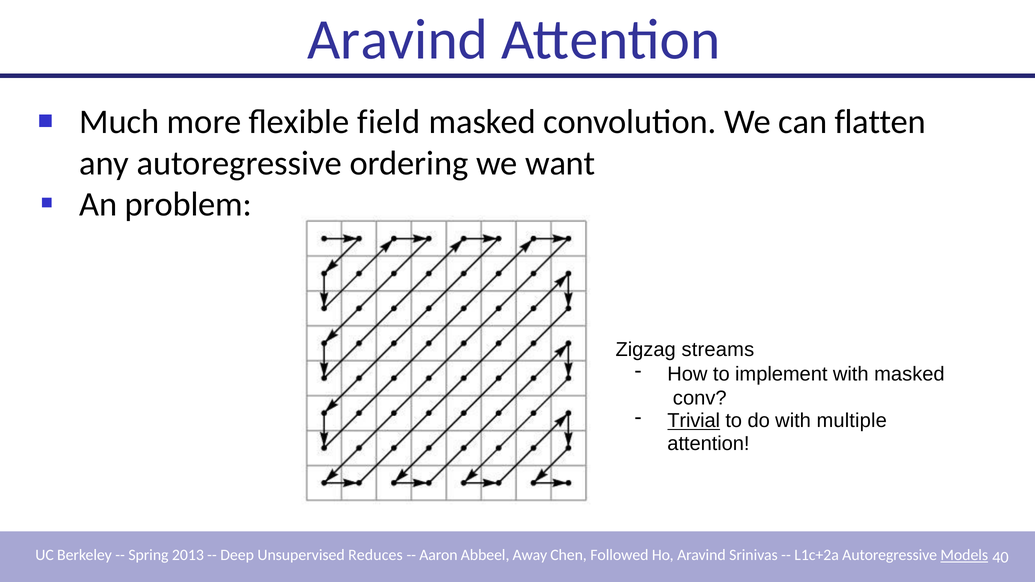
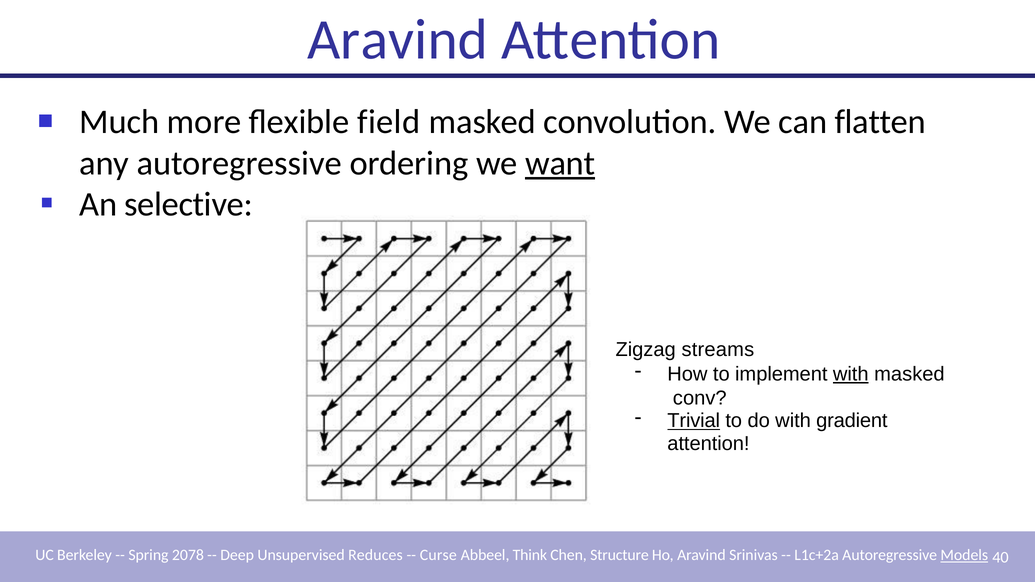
want underline: none -> present
problem: problem -> selective
with at (851, 374) underline: none -> present
multiple: multiple -> gradient
2013: 2013 -> 2078
Aaron: Aaron -> Curse
Away: Away -> Think
Followed: Followed -> Structure
